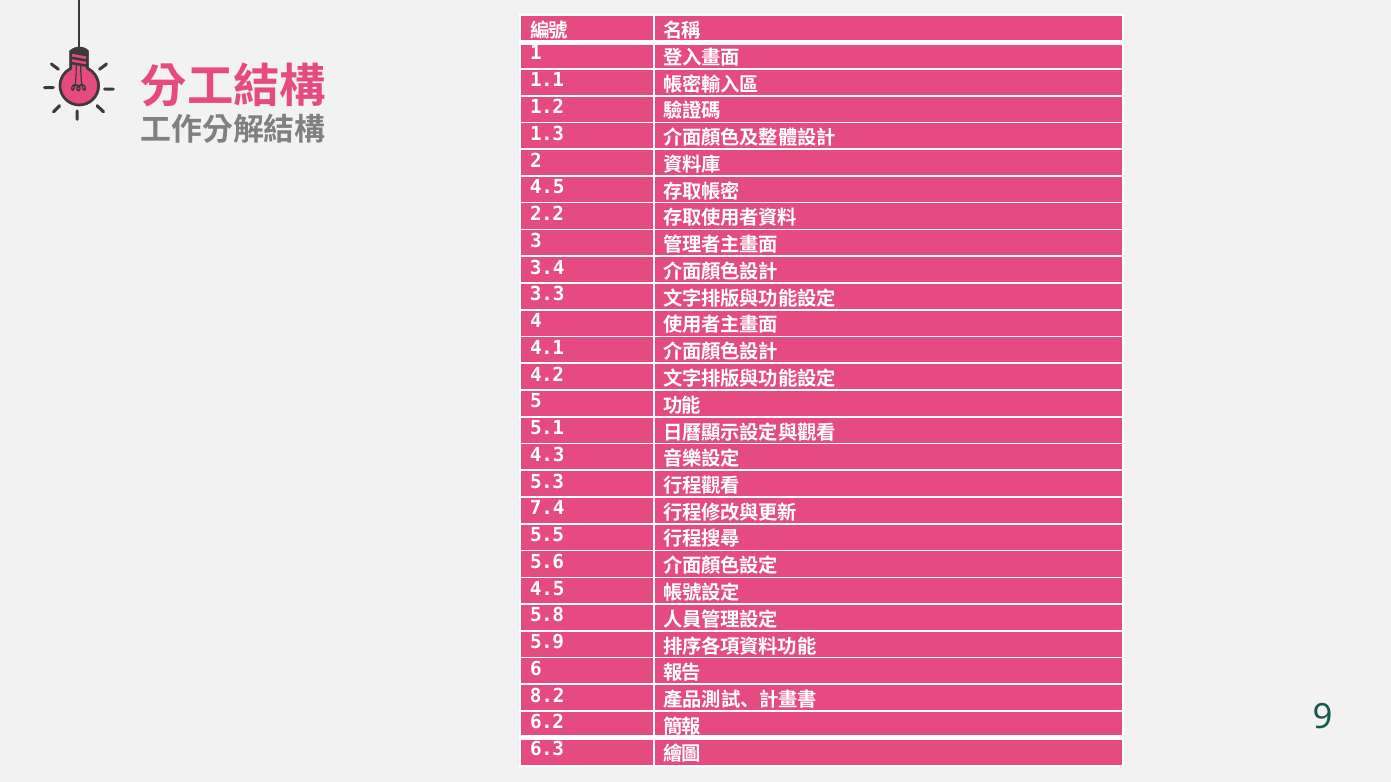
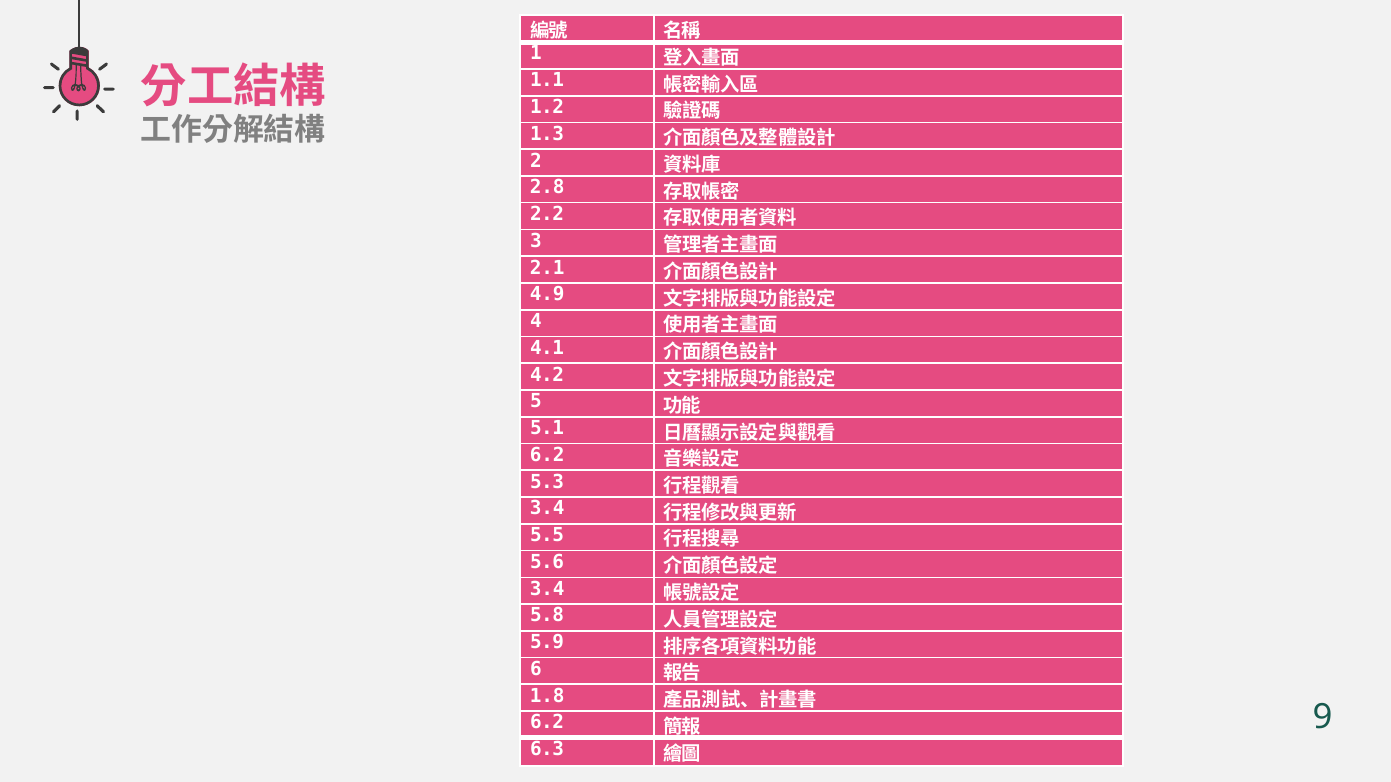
4.5 at (547, 187): 4.5 -> 2.8
3.4: 3.4 -> 2.1
3.3: 3.3 -> 4.9
4.3 at (547, 455): 4.3 -> 6.2
7.4 at (547, 509): 7.4 -> 3.4
4.5 at (547, 589): 4.5 -> 3.4
8.2: 8.2 -> 1.8
